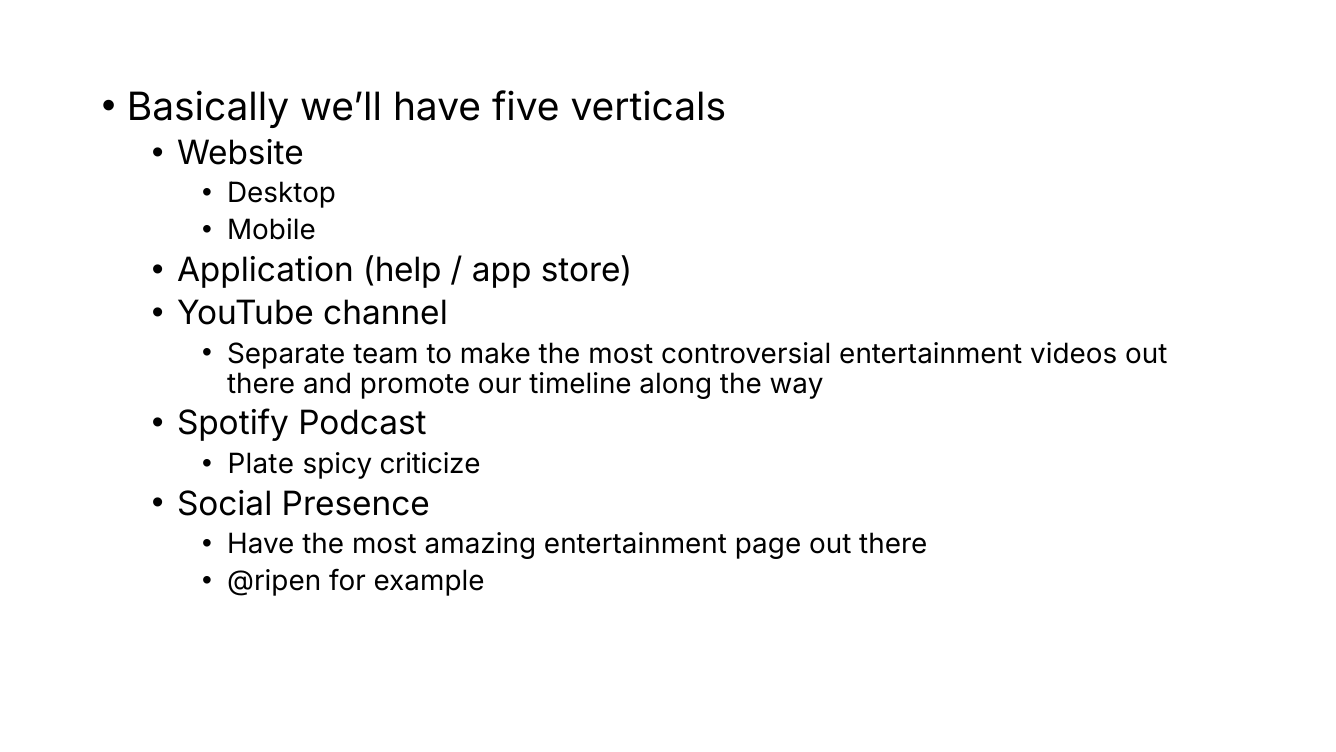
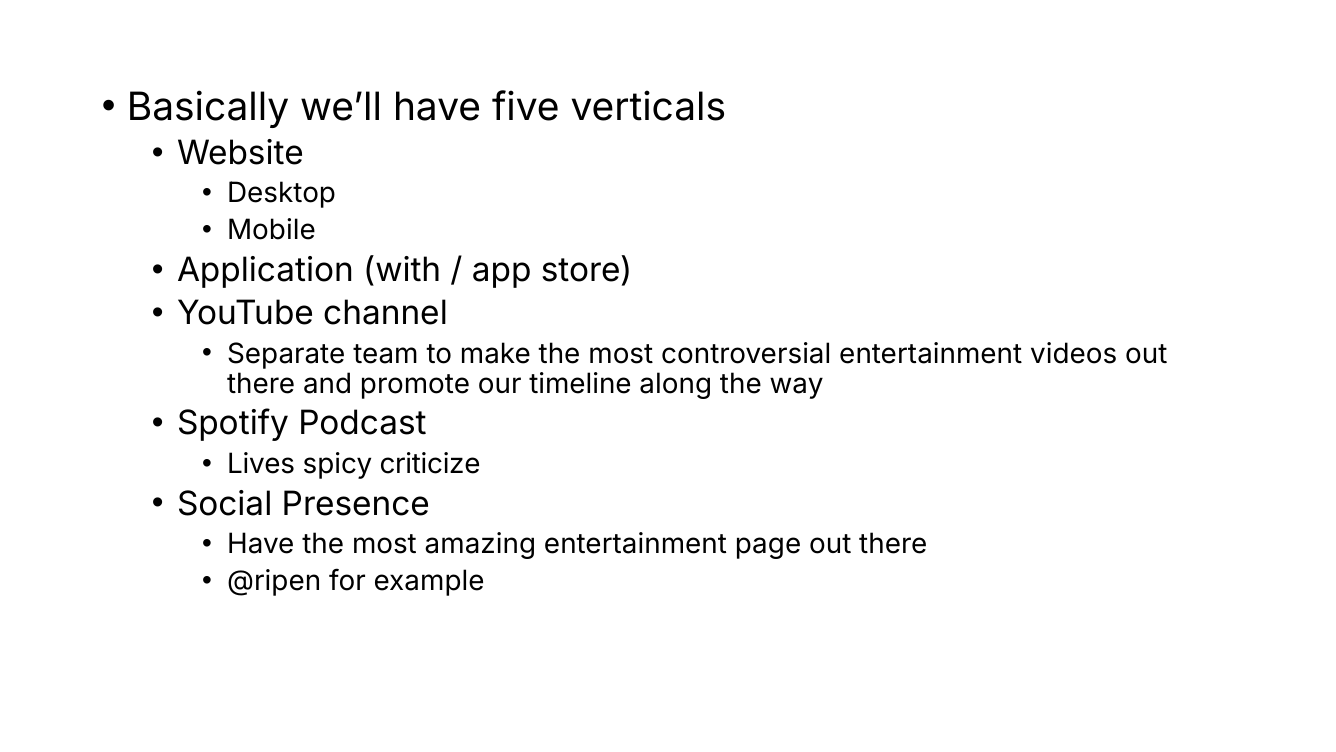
help: help -> with
Plate: Plate -> Lives
